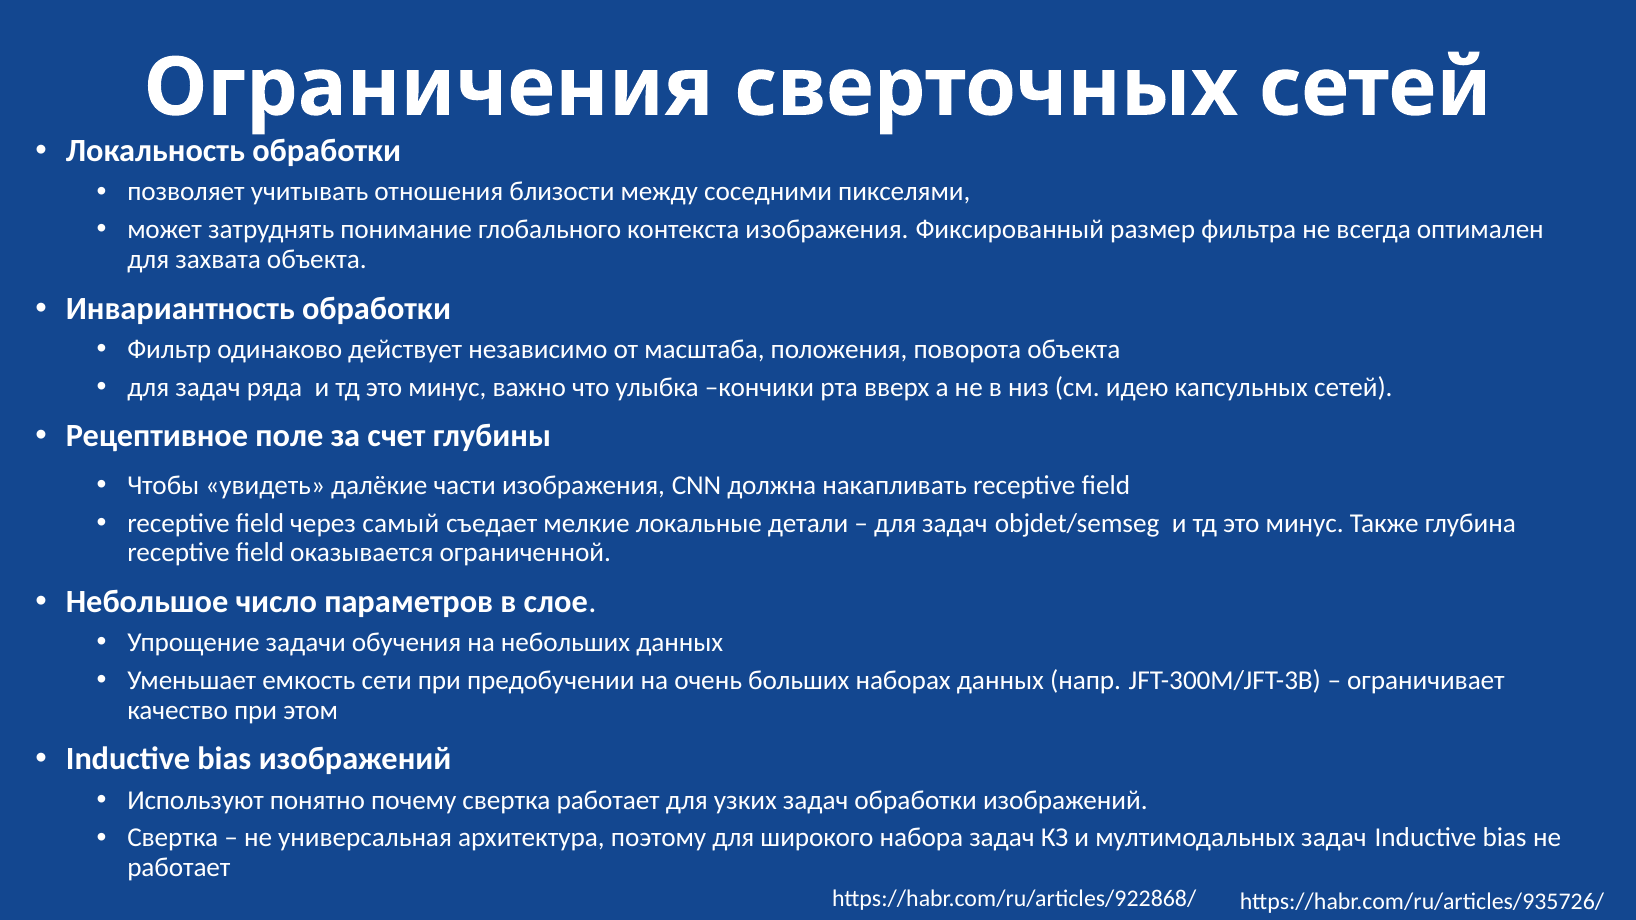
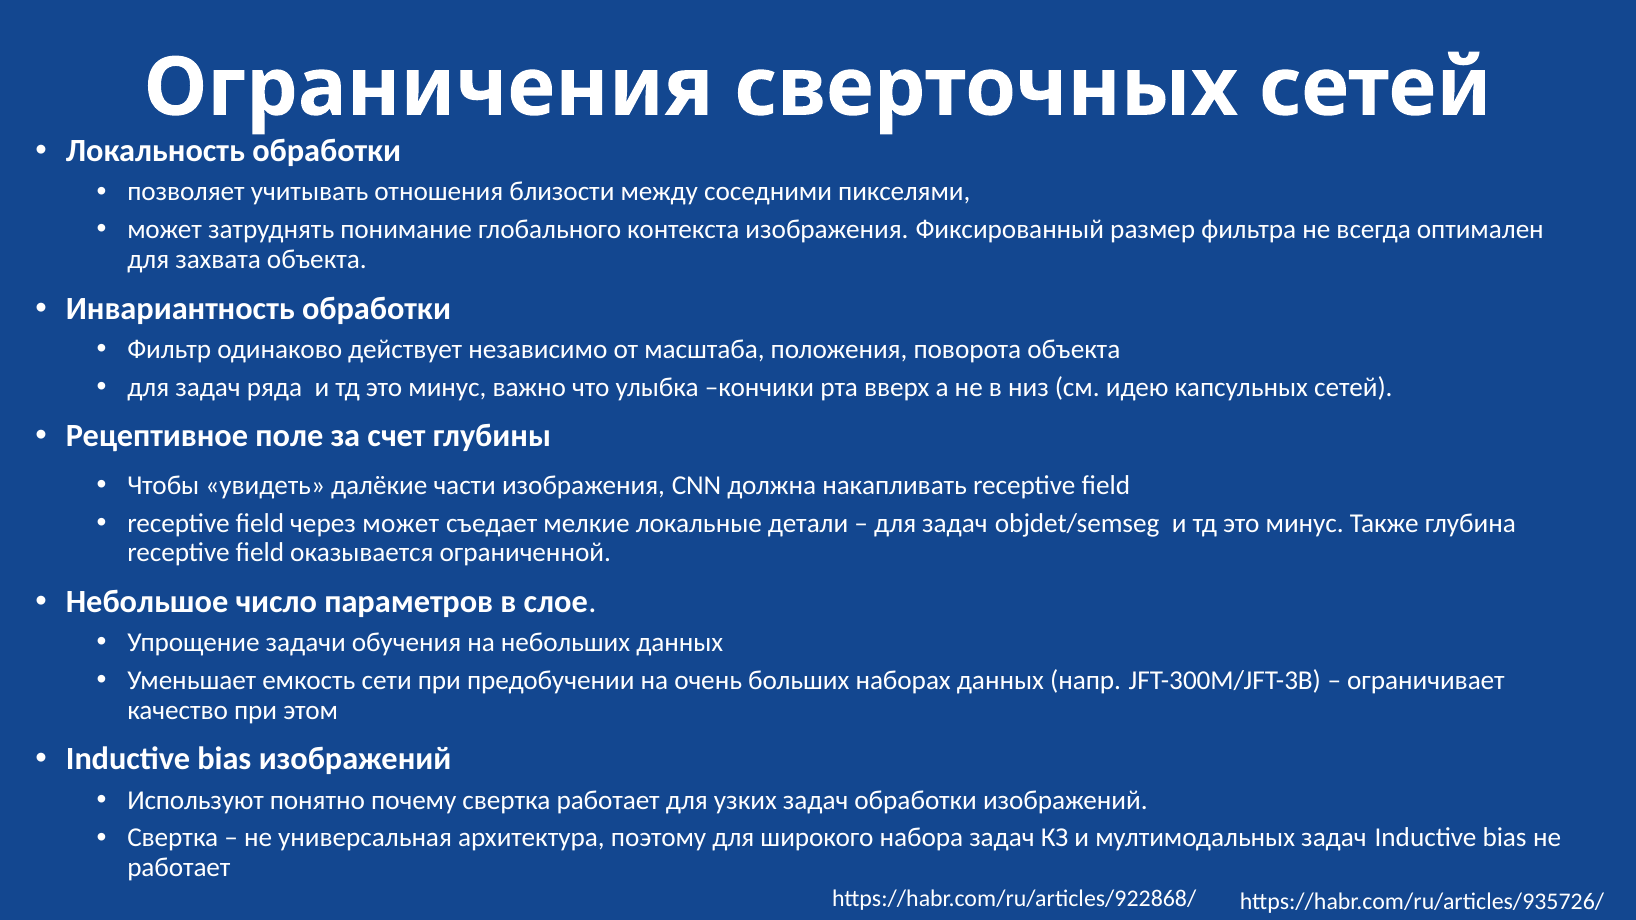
через самый: самый -> может
